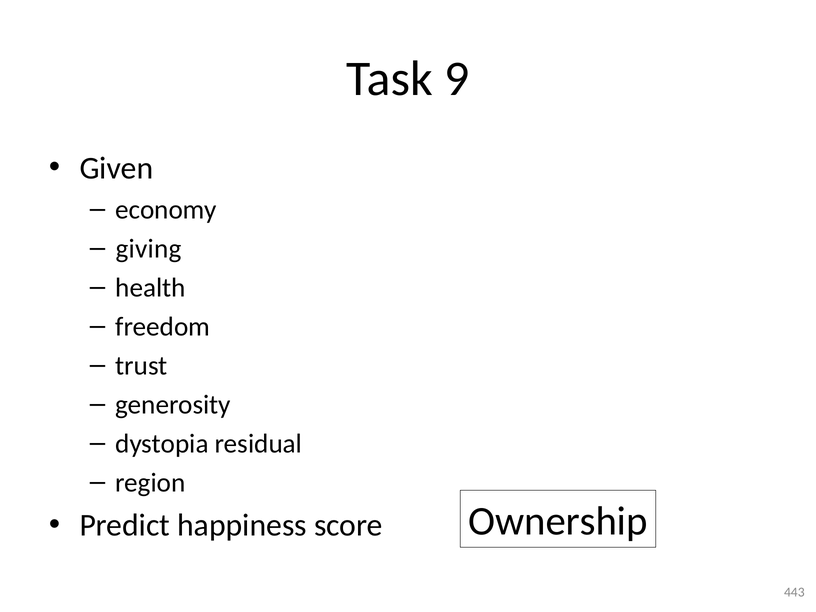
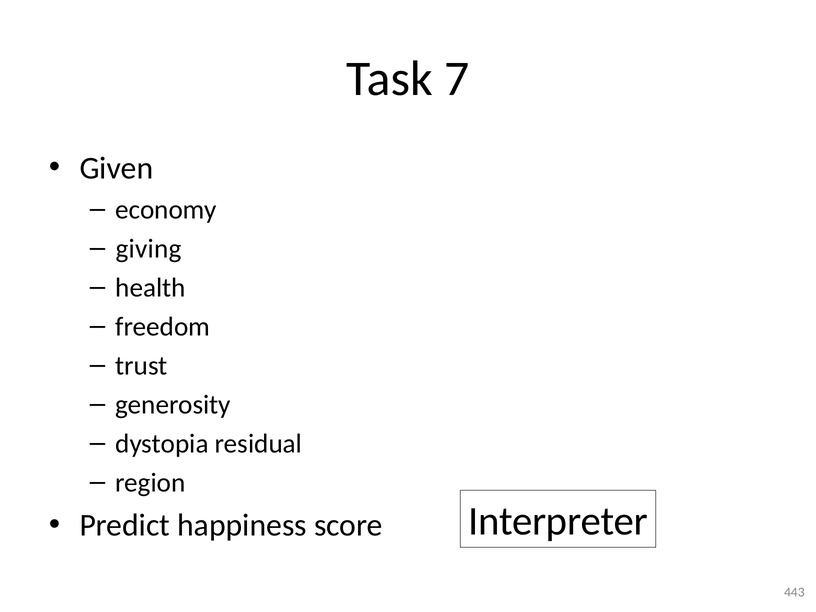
9: 9 -> 7
Ownership: Ownership -> Interpreter
